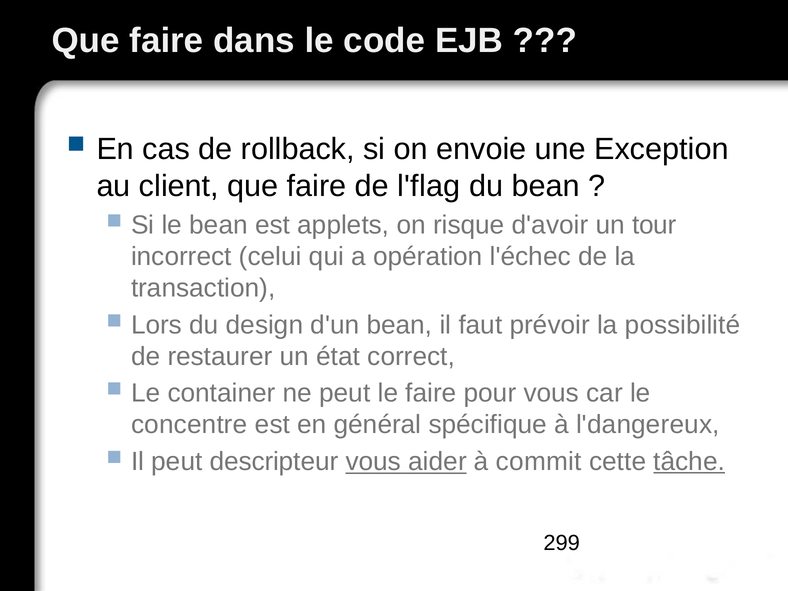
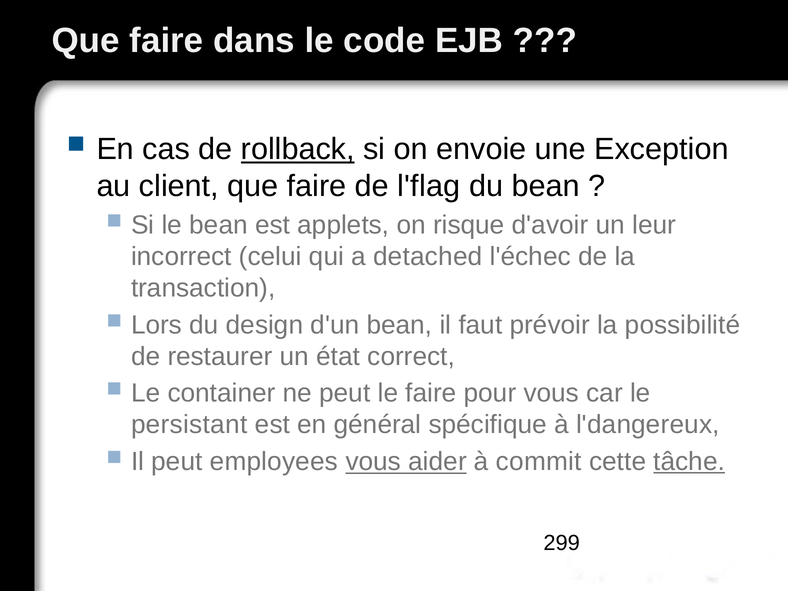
rollback underline: none -> present
tour: tour -> leur
opération: opération -> detached
concentre: concentre -> persistant
descripteur: descripteur -> employees
